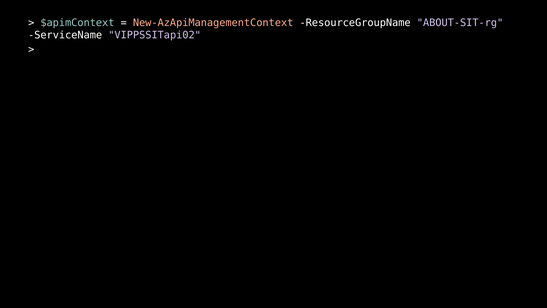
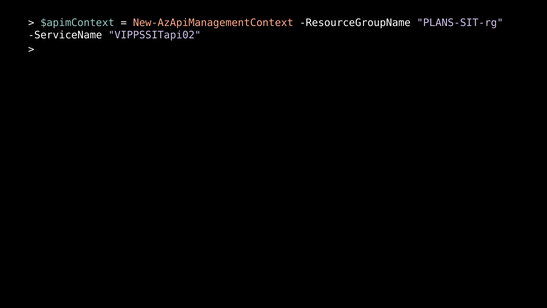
ABOUT-SIT-rg: ABOUT-SIT-rg -> PLANS-SIT-rg
